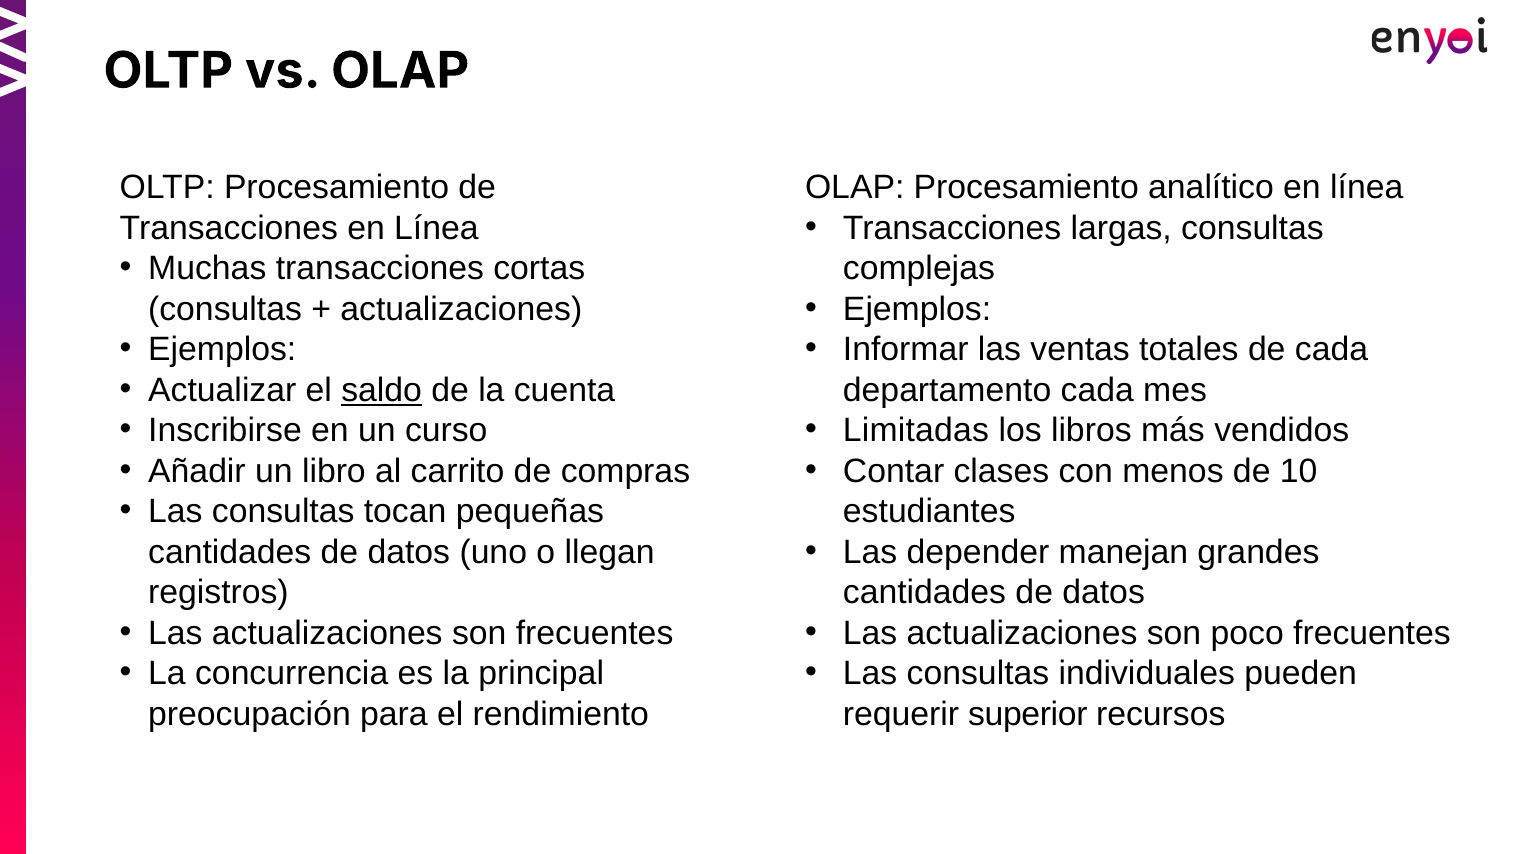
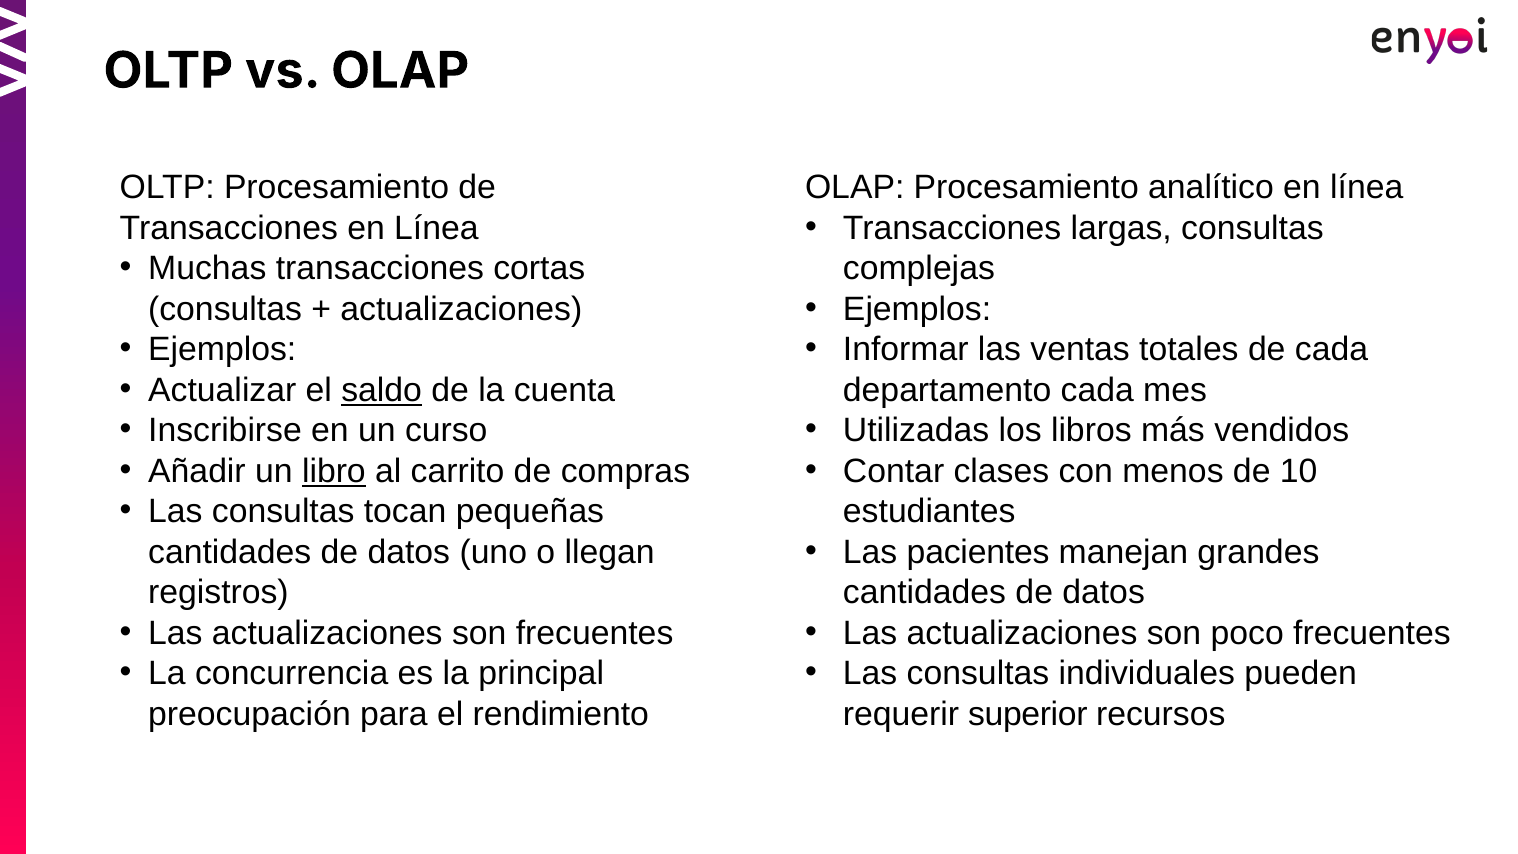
Limitadas: Limitadas -> Utilizadas
libro underline: none -> present
depender: depender -> pacientes
